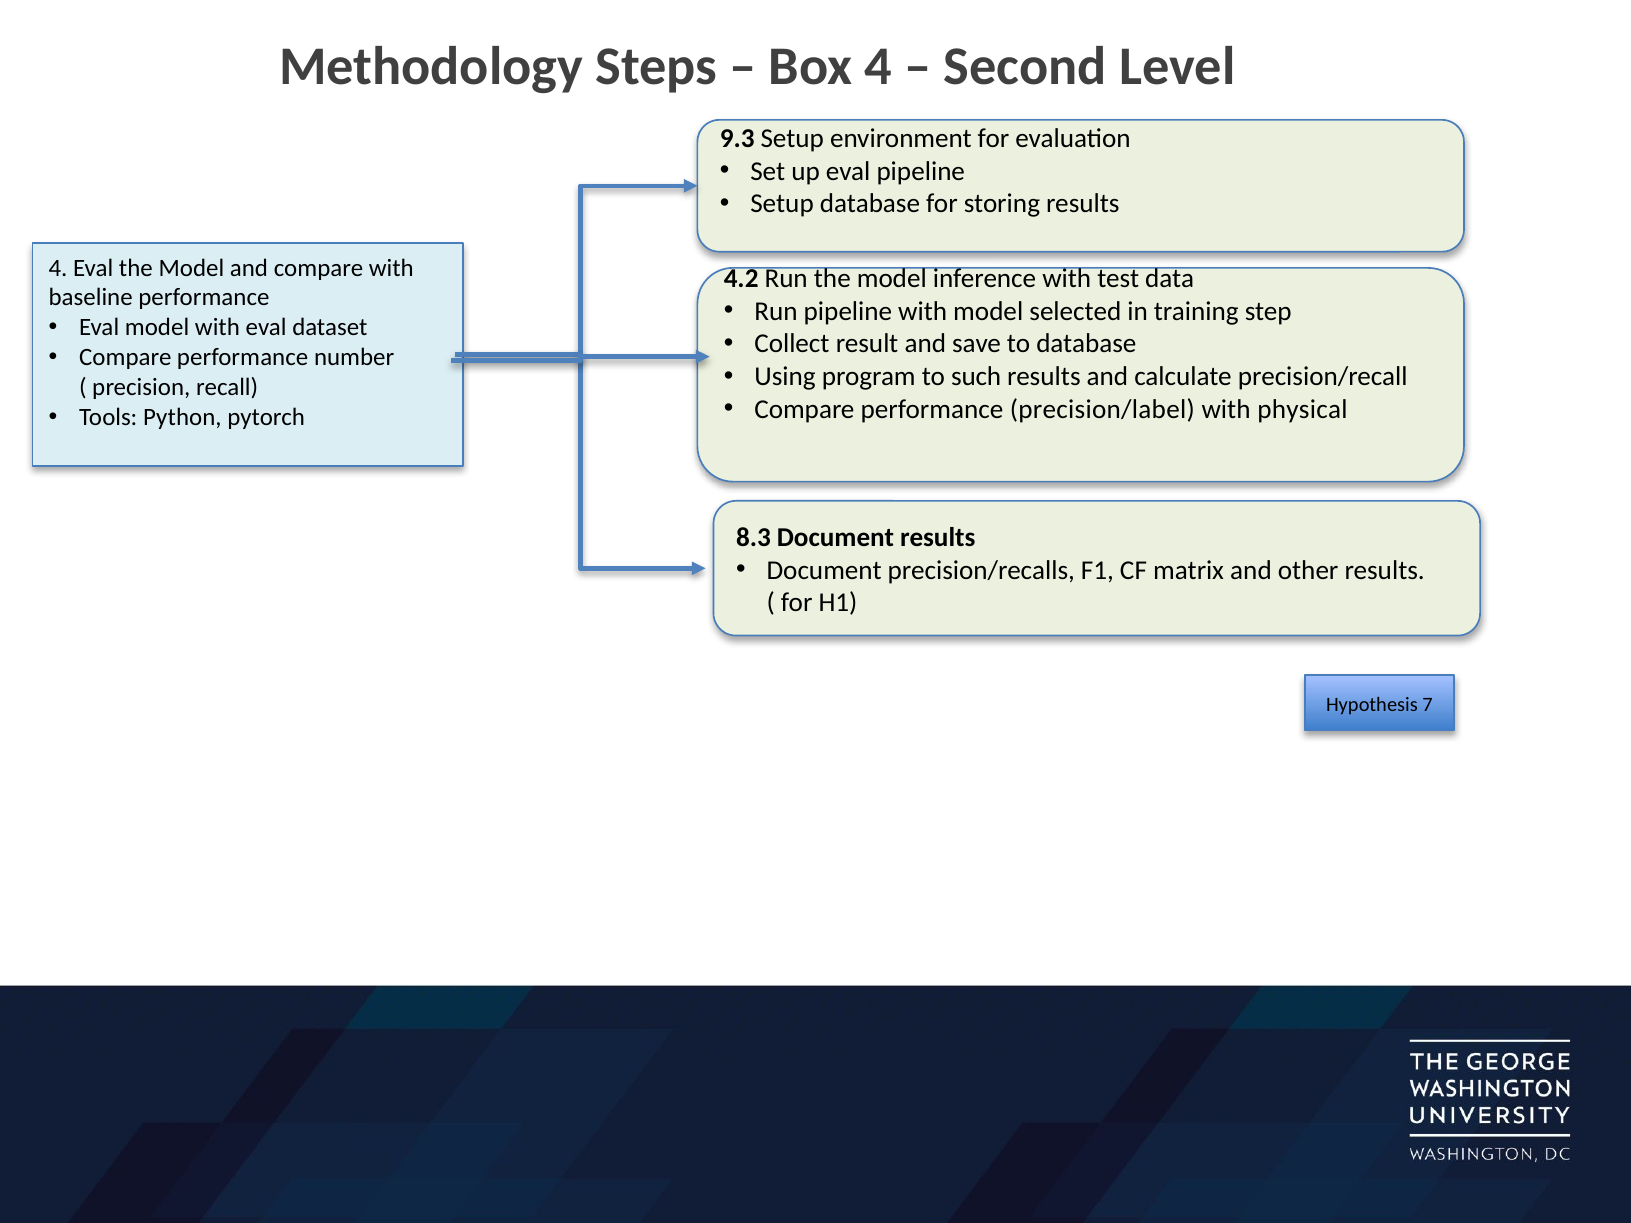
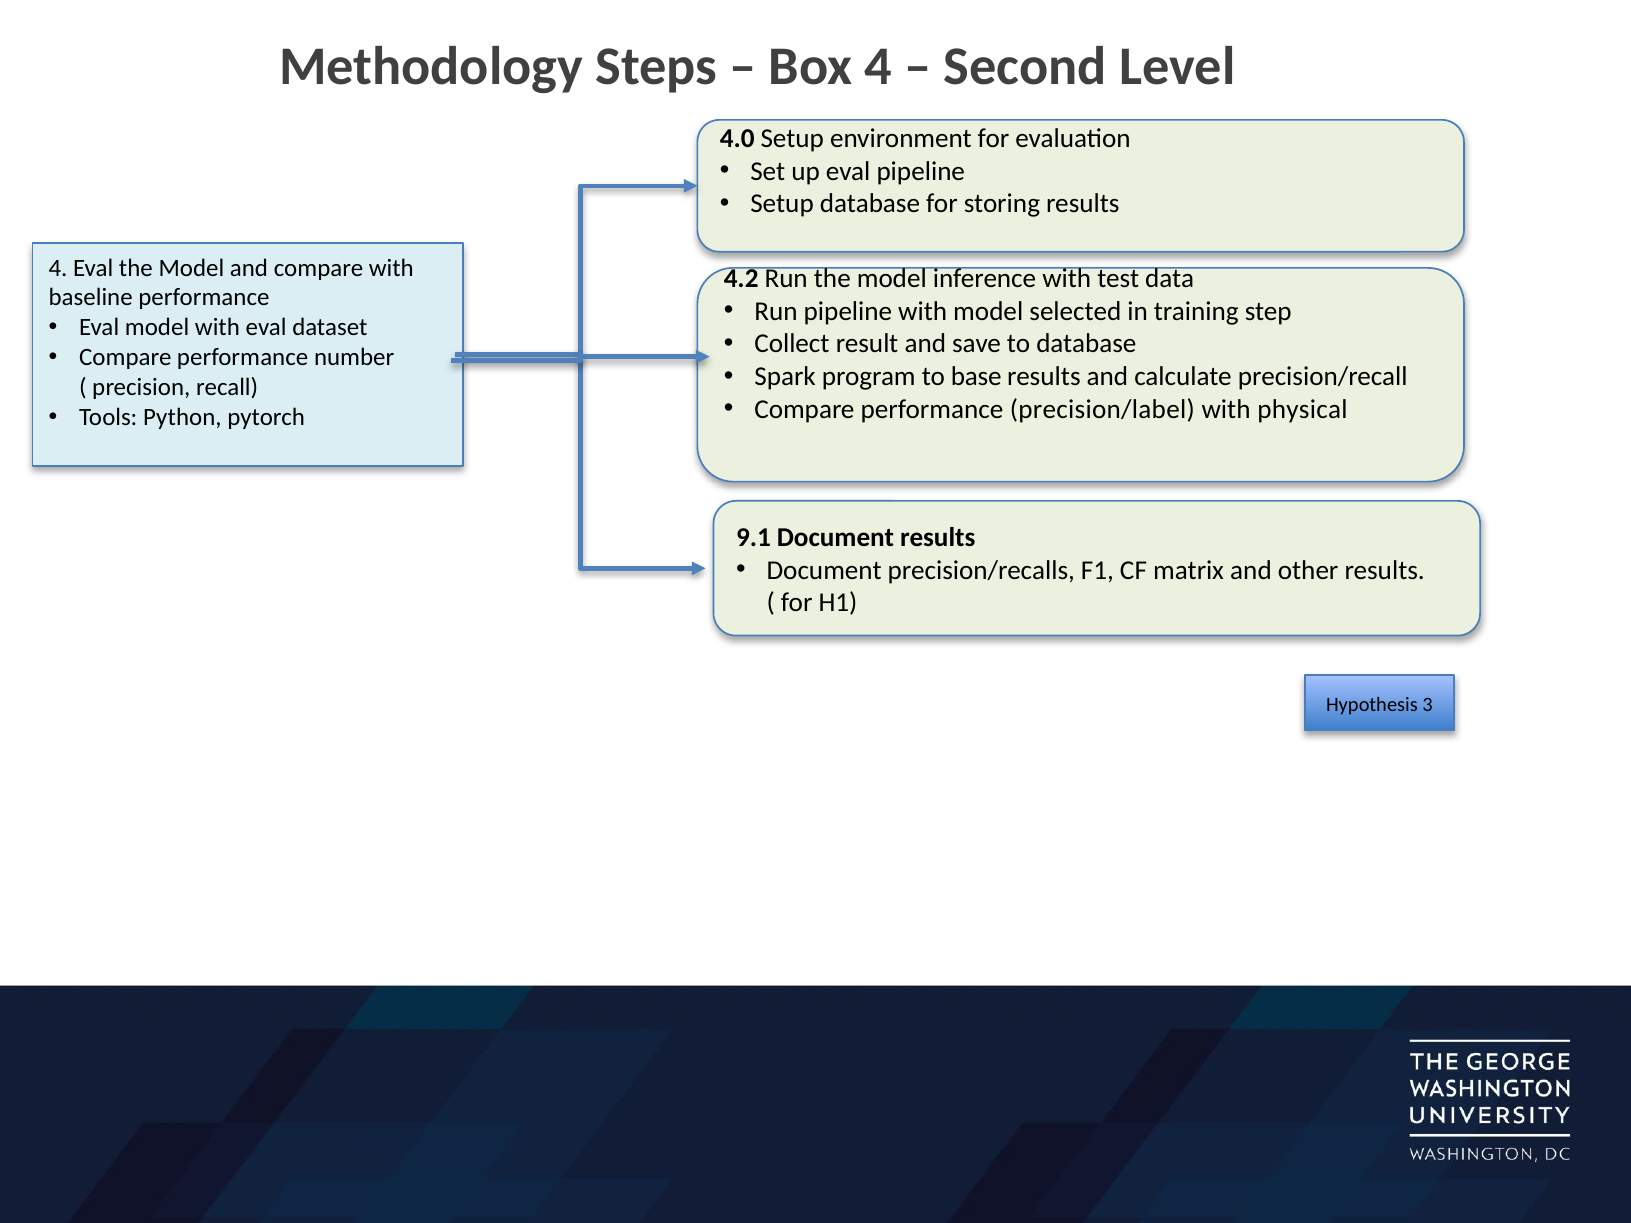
9.3: 9.3 -> 4.0
Using: Using -> Spark
such: such -> base
8.3: 8.3 -> 9.1
7: 7 -> 3
